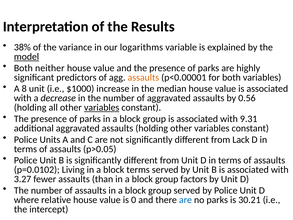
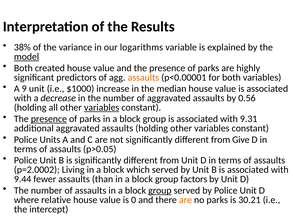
neither: neither -> created
8: 8 -> 9
presence at (49, 119) underline: none -> present
Lack: Lack -> Give
p=0.0102: p=0.0102 -> p=2.0002
block terms: terms -> which
3.27: 3.27 -> 9.44
group at (160, 190) underline: none -> present
are at (185, 200) colour: blue -> orange
